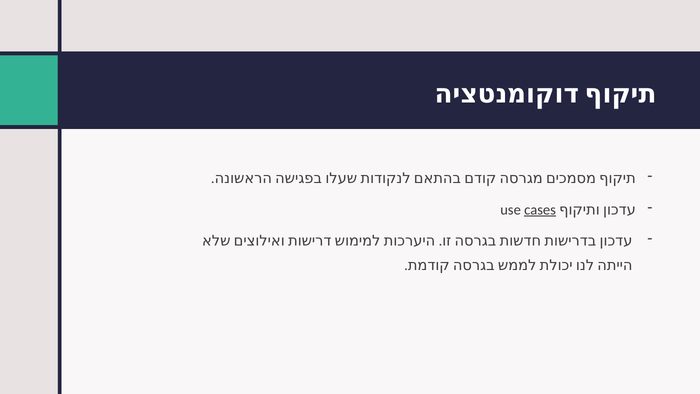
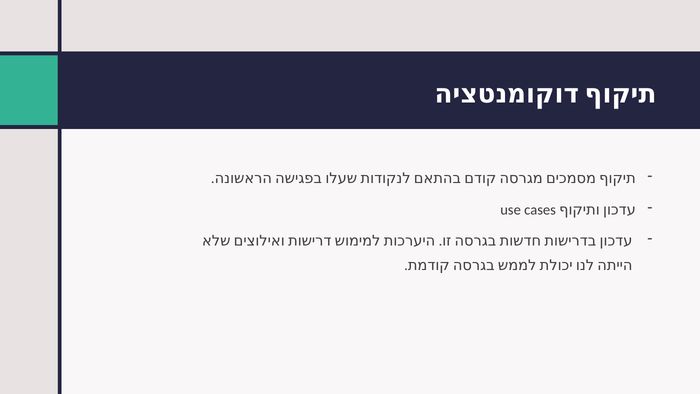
cases underline: present -> none
